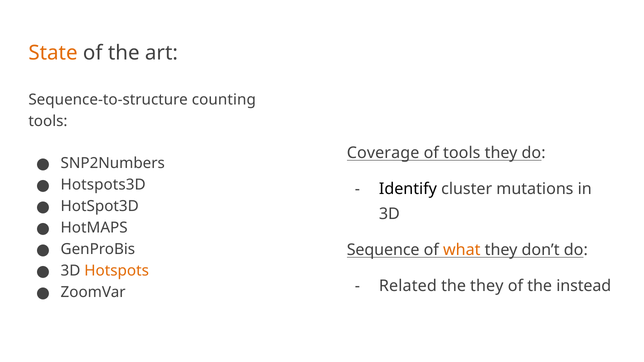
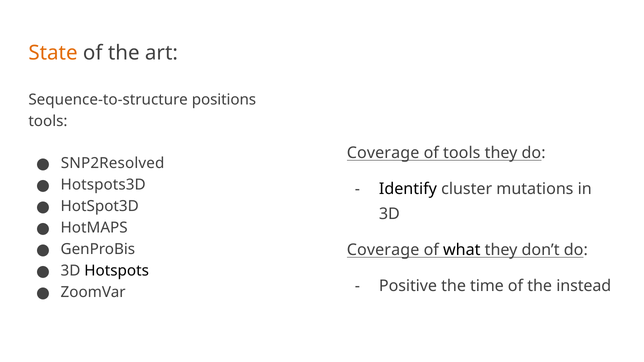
counting: counting -> positions
SNP2Numbers: SNP2Numbers -> SNP2Resolved
Sequence at (383, 250): Sequence -> Coverage
what colour: orange -> black
Hotspots colour: orange -> black
Related: Related -> Positive
the they: they -> time
